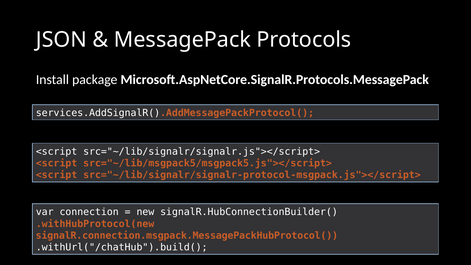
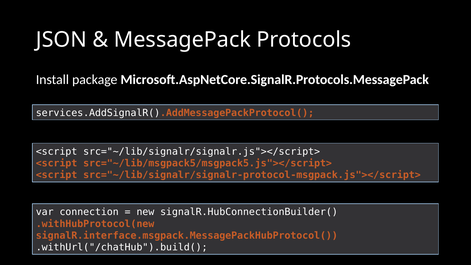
signalR.connection.msgpack.MessagePackHubProtocol(: signalR.connection.msgpack.MessagePackHubProtocol( -> signalR.interface.msgpack.MessagePackHubProtocol(
